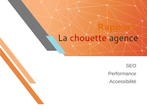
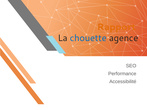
chouette colour: red -> blue
